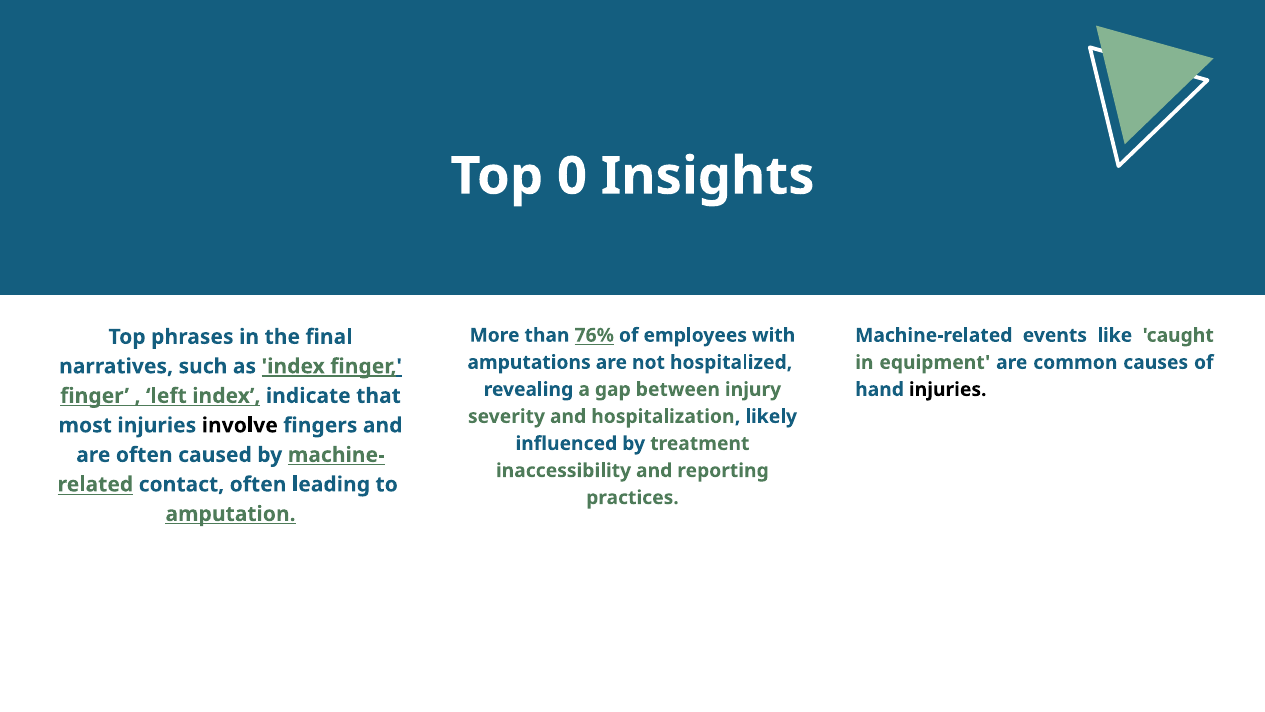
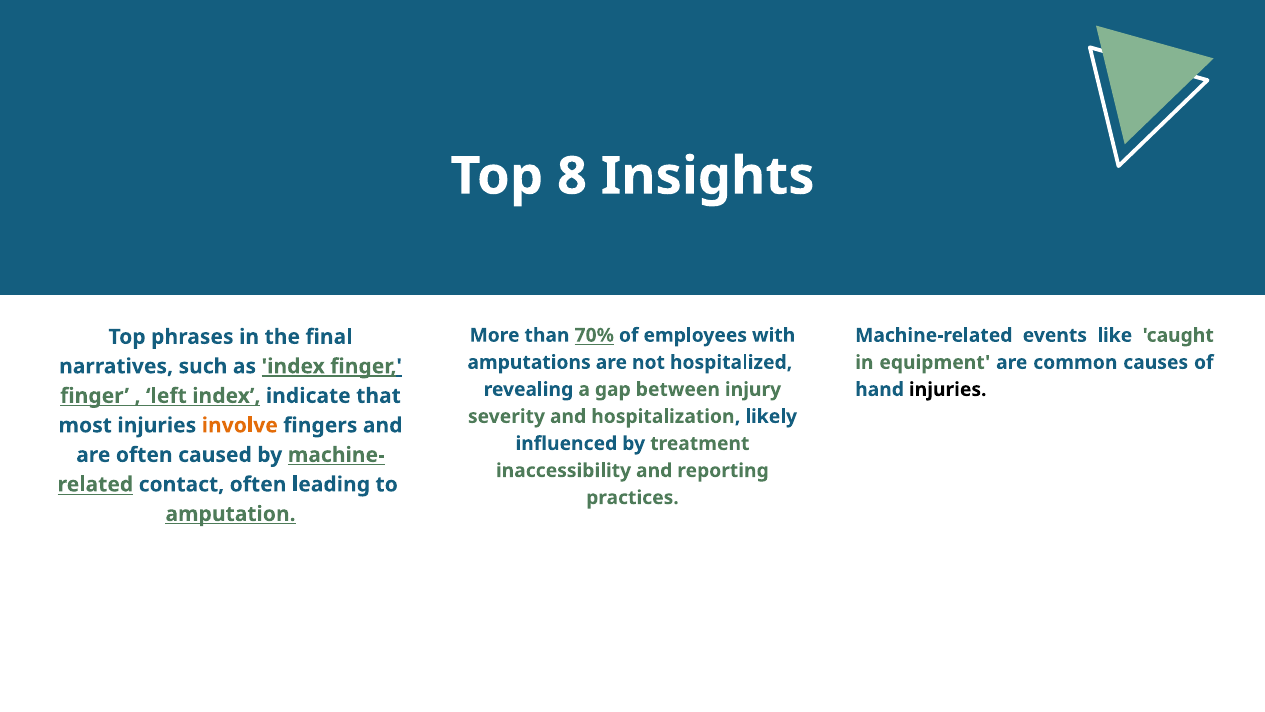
0: 0 -> 8
76%: 76% -> 70%
involve colour: black -> orange
